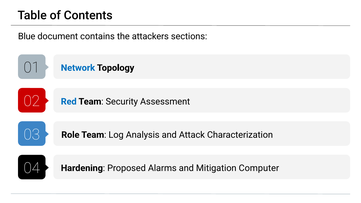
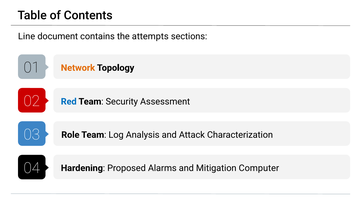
Blue: Blue -> Line
attackers: attackers -> attempts
Network colour: blue -> orange
